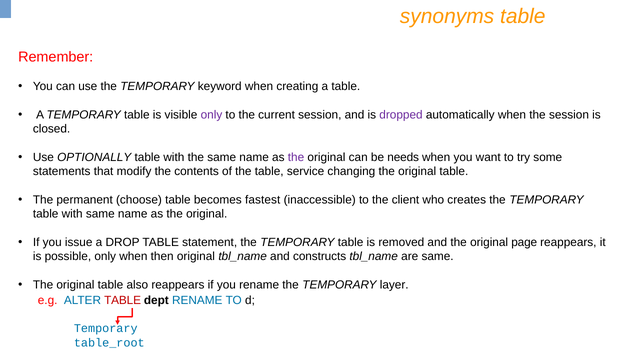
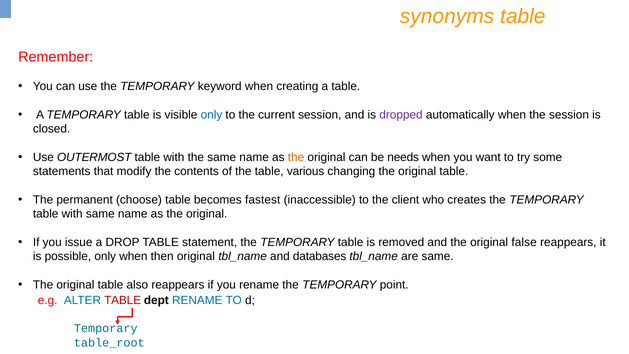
only at (211, 115) colour: purple -> blue
OPTIONALLY: OPTIONALLY -> OUTERMOST
the at (296, 157) colour: purple -> orange
service: service -> various
page: page -> false
constructs: constructs -> databases
layer: layer -> point
